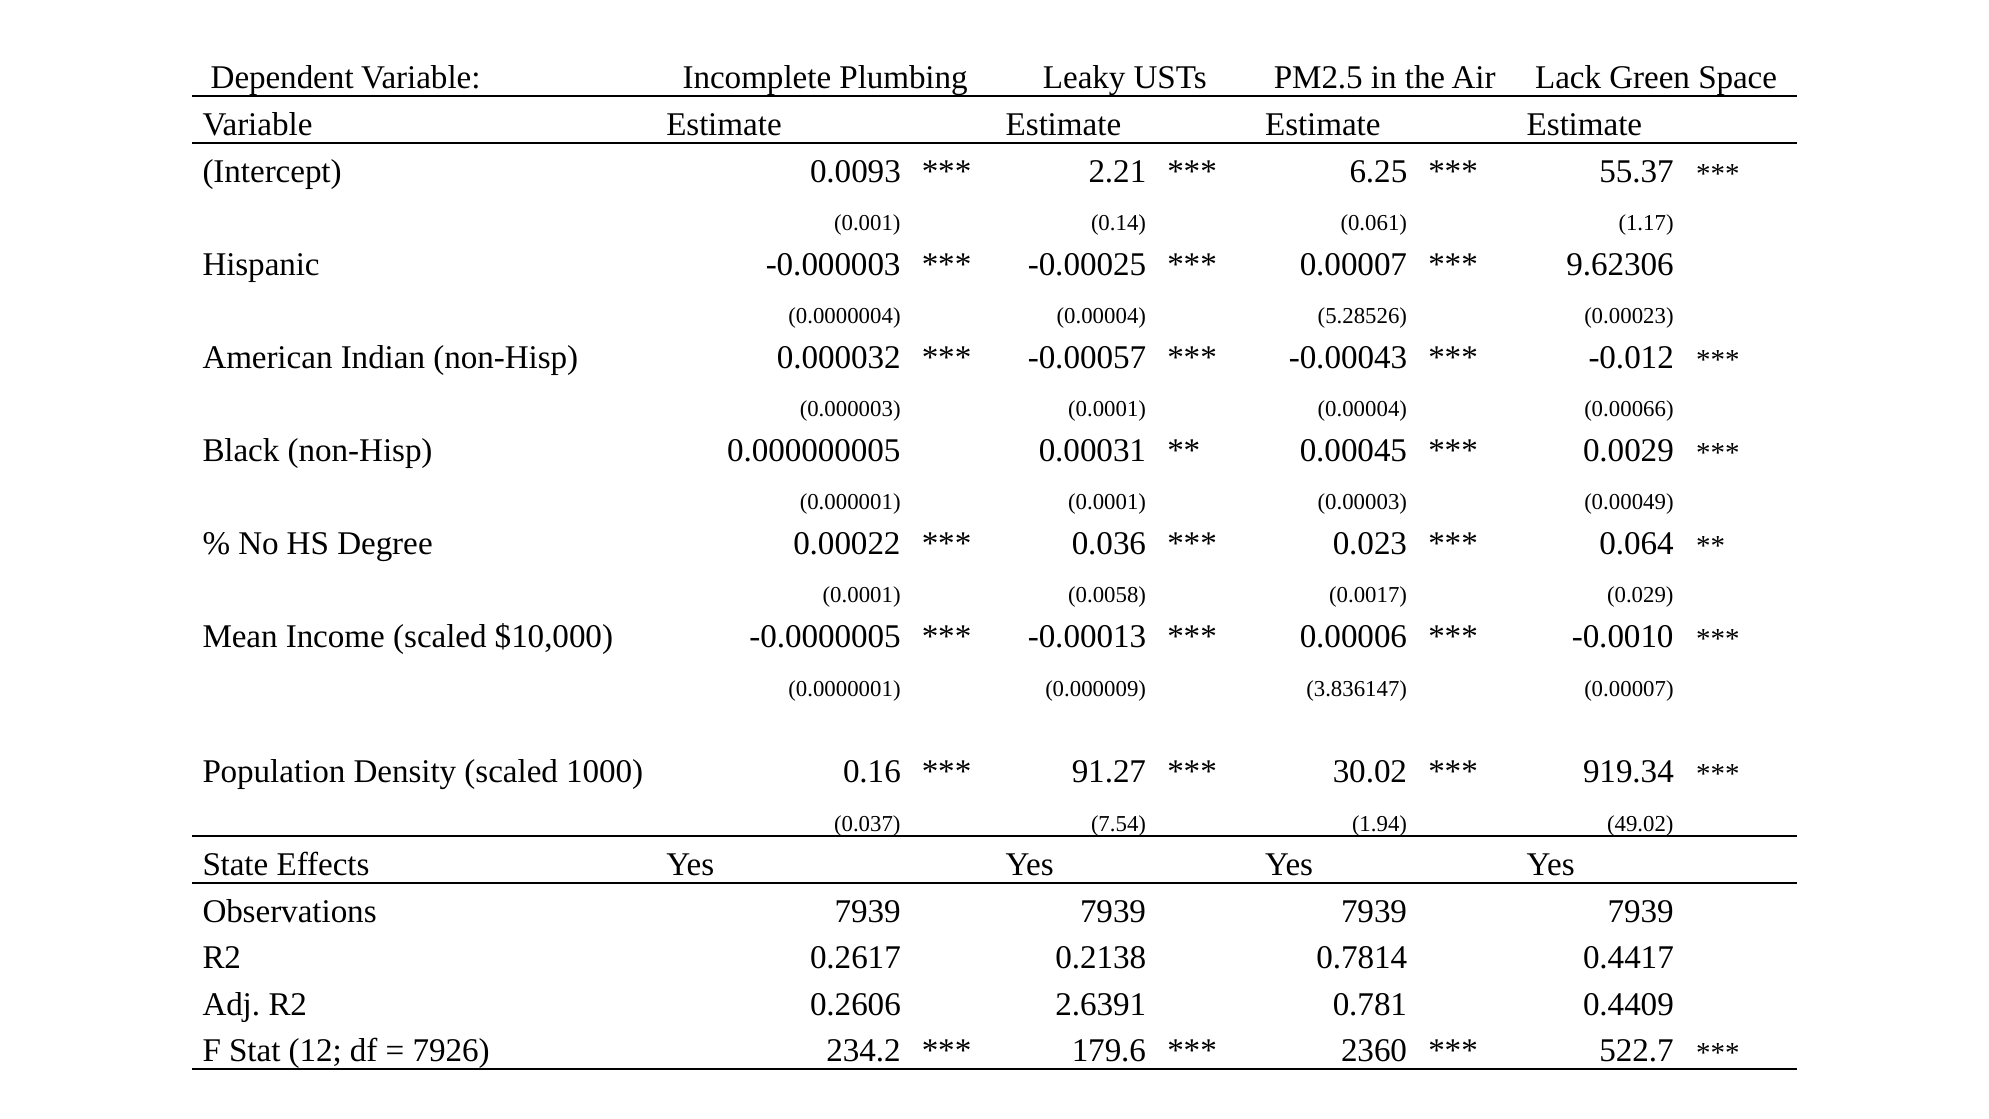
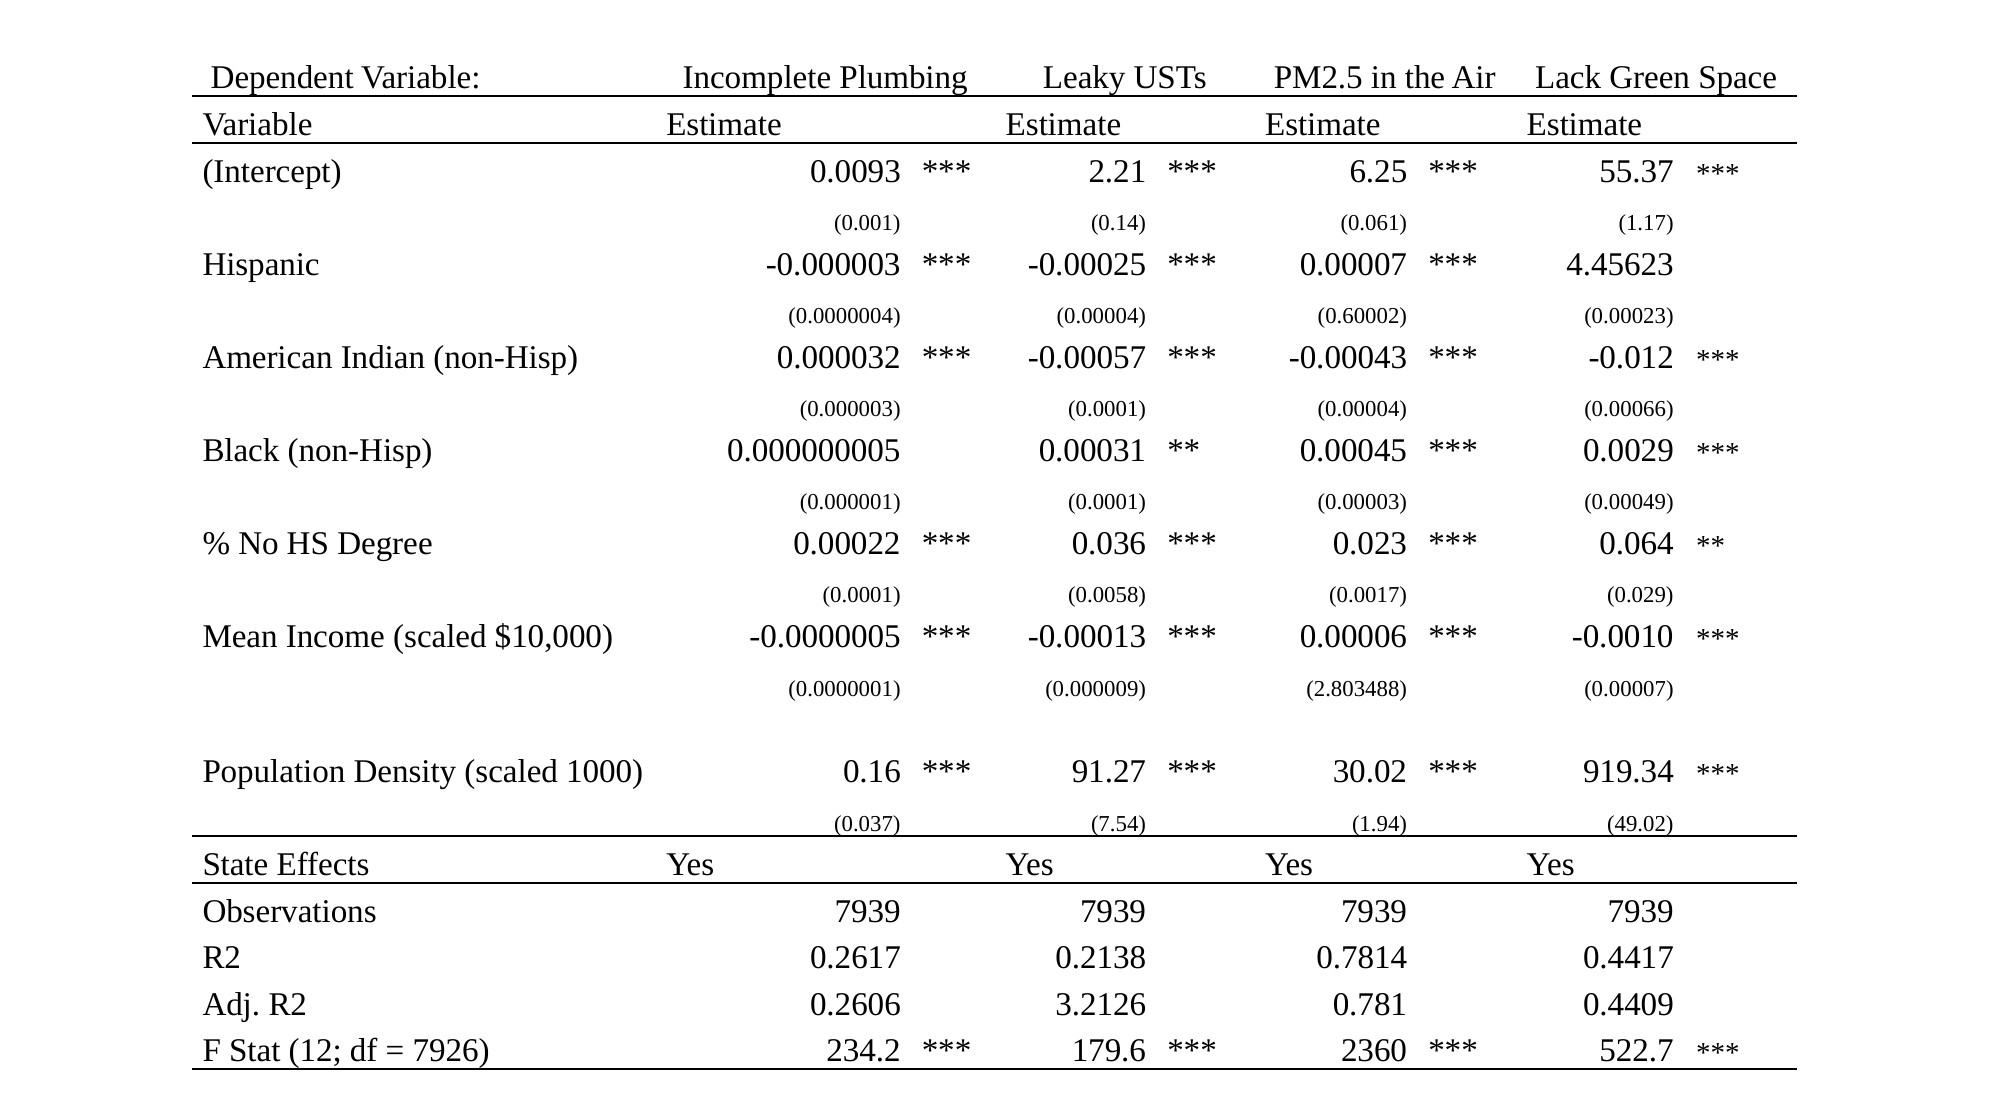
9.62306: 9.62306 -> 4.45623
5.28526: 5.28526 -> 0.60002
3.836147: 3.836147 -> 2.803488
2.6391: 2.6391 -> 3.2126
